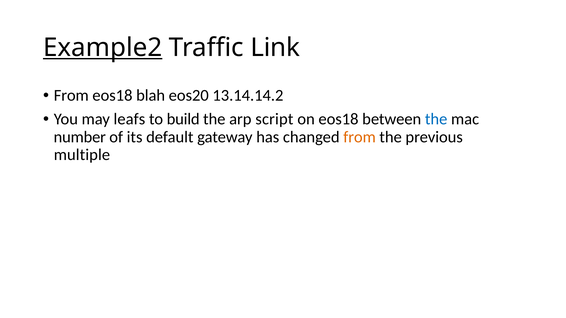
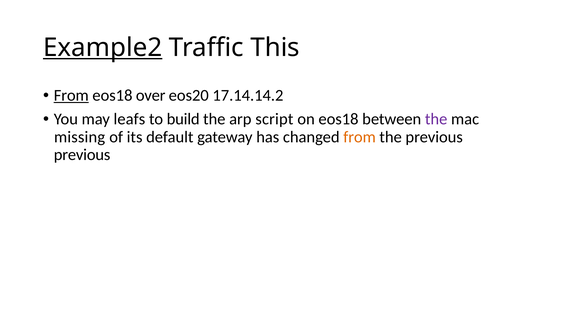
Link: Link -> This
From at (71, 96) underline: none -> present
blah: blah -> over
13.14.14.2: 13.14.14.2 -> 17.14.14.2
the at (436, 119) colour: blue -> purple
number: number -> missing
multiple at (82, 155): multiple -> previous
